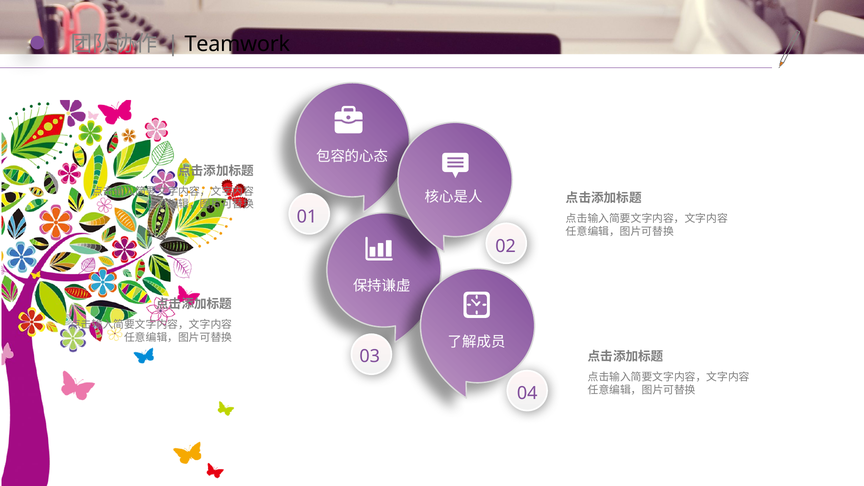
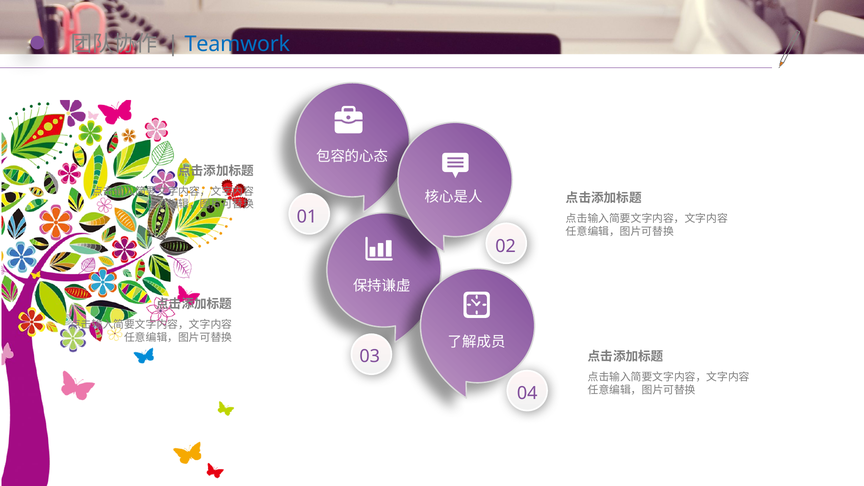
Teamwork colour: black -> blue
